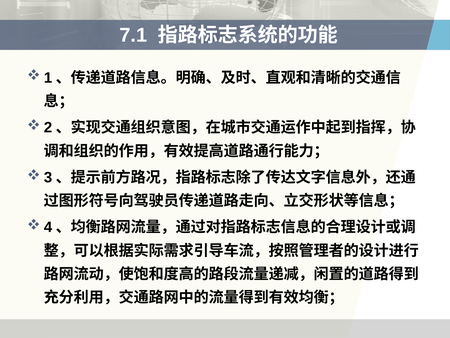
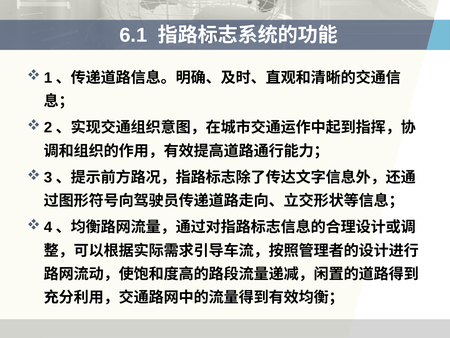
7.1: 7.1 -> 6.1
